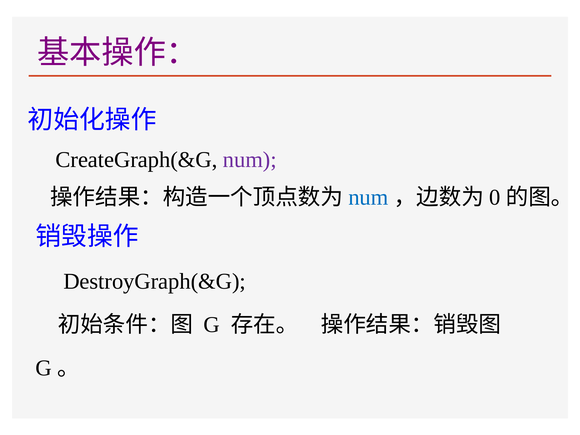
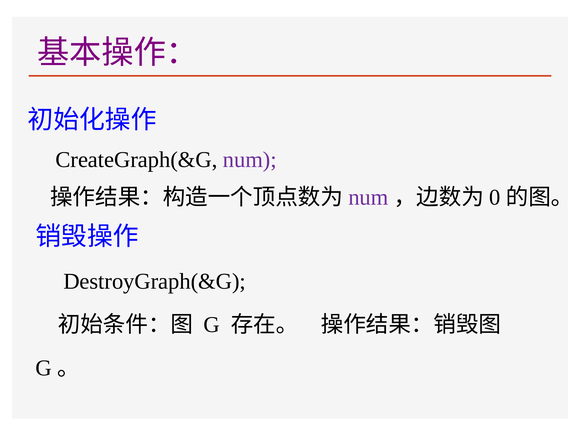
num at (368, 198) colour: blue -> purple
